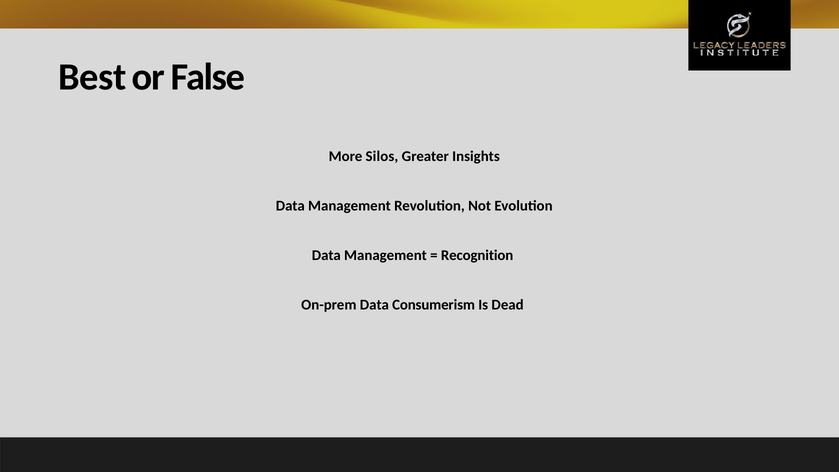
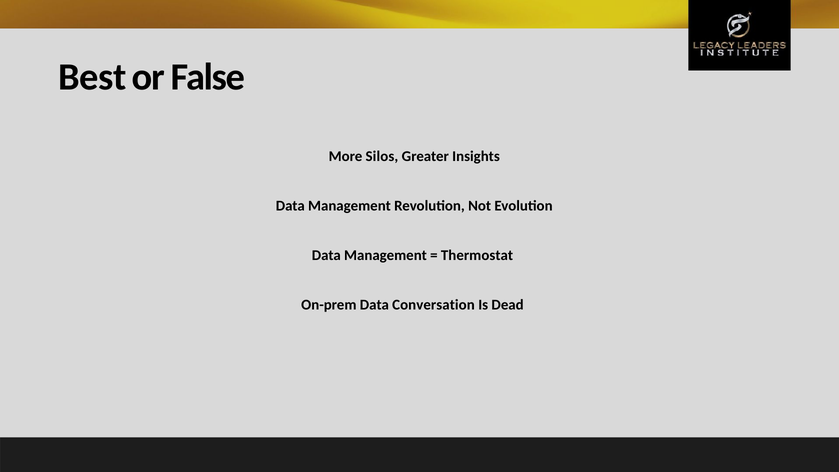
Recognition: Recognition -> Thermostat
Consumerism: Consumerism -> Conversation
